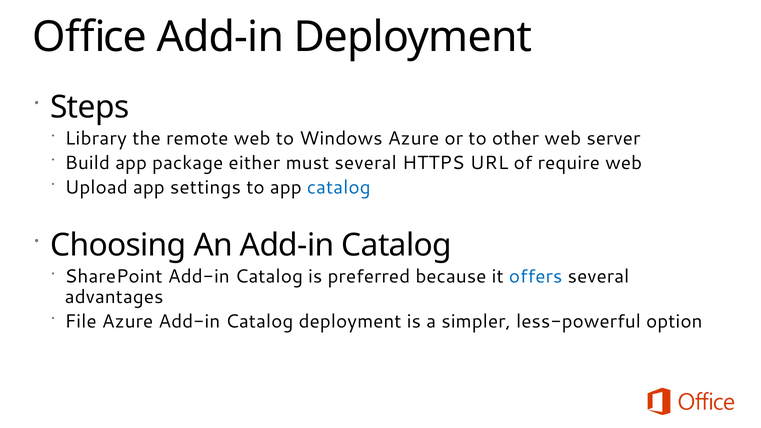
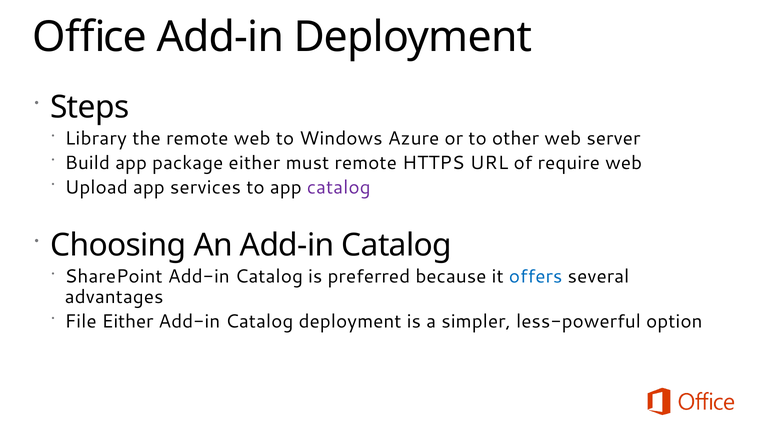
must several: several -> remote
settings: settings -> services
catalog at (339, 187) colour: blue -> purple
File Azure: Azure -> Either
